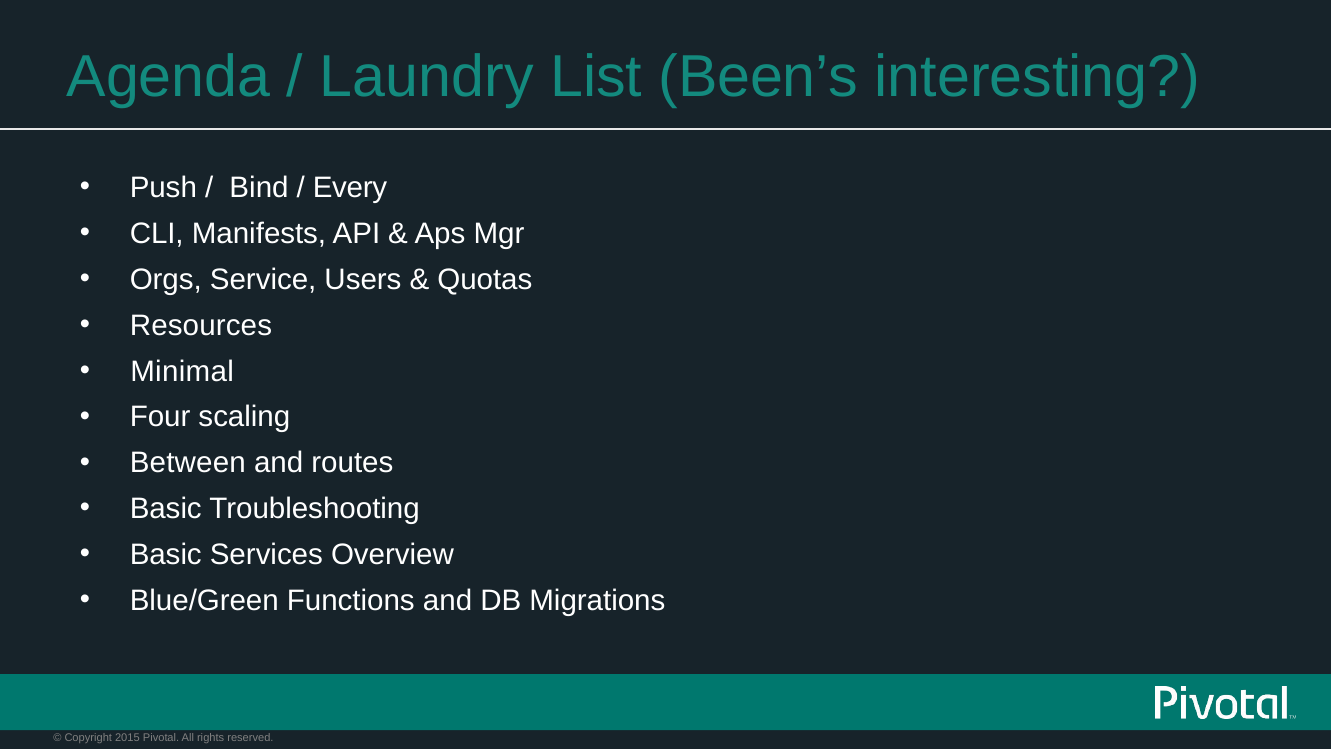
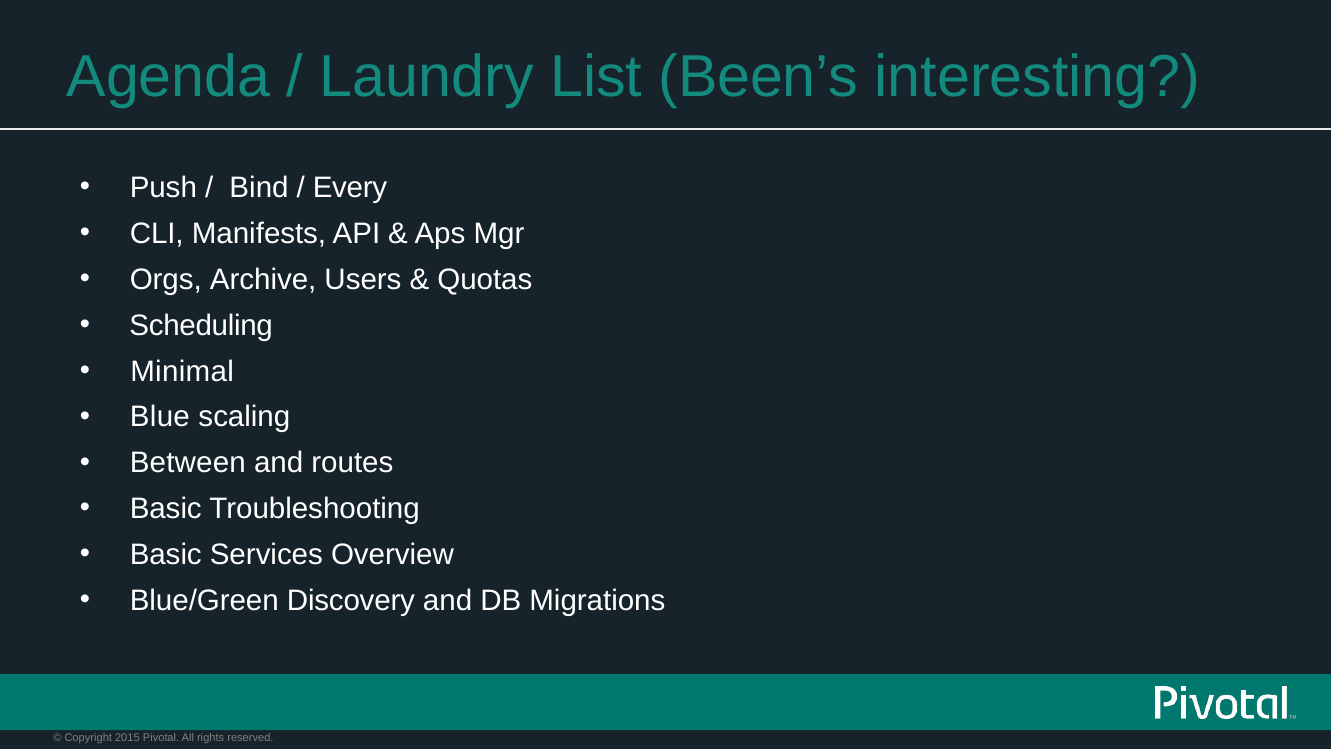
Service: Service -> Archive
Resources: Resources -> Scheduling
Four: Four -> Blue
Functions: Functions -> Discovery
